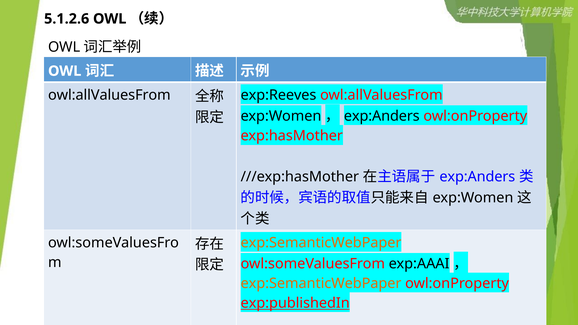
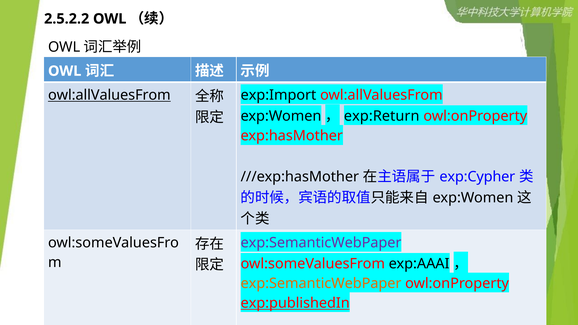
5.1.2.6: 5.1.2.6 -> 2.5.2.2
owl:allValuesFrom at (109, 95) underline: none -> present
exp:Reeves: exp:Reeves -> exp:Import
exp:Anders at (382, 116): exp:Anders -> exp:Return
exp:Anders at (477, 177): exp:Anders -> exp:Cypher
exp:SemanticWebPaper at (321, 243) colour: orange -> purple
